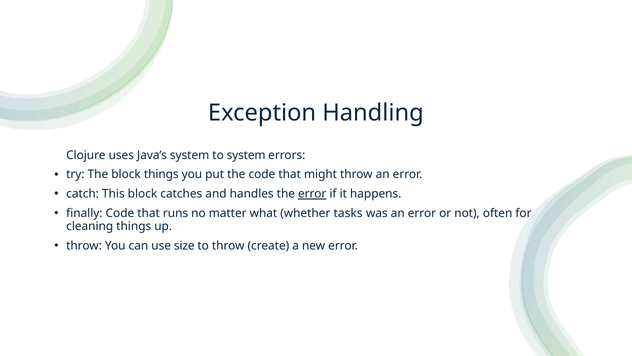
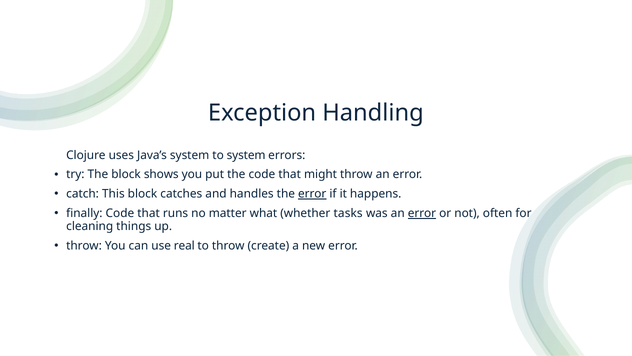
block things: things -> shows
error at (422, 213) underline: none -> present
size: size -> real
